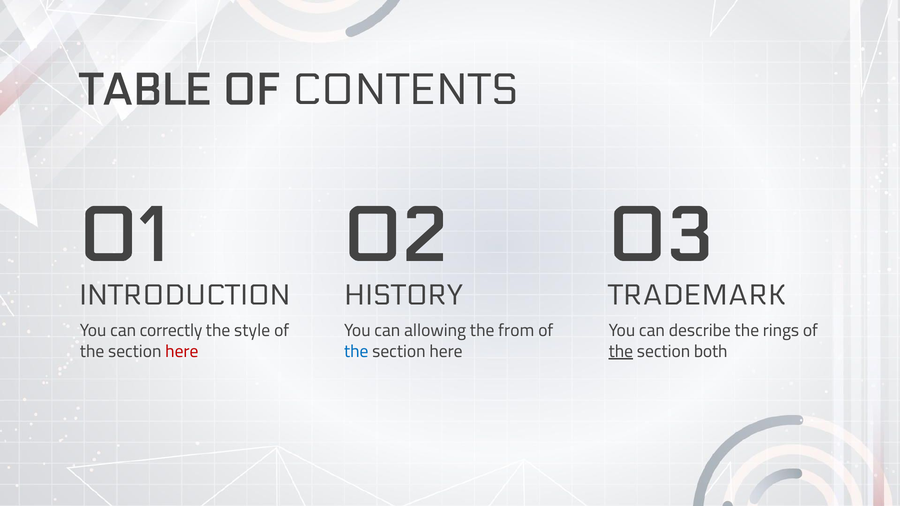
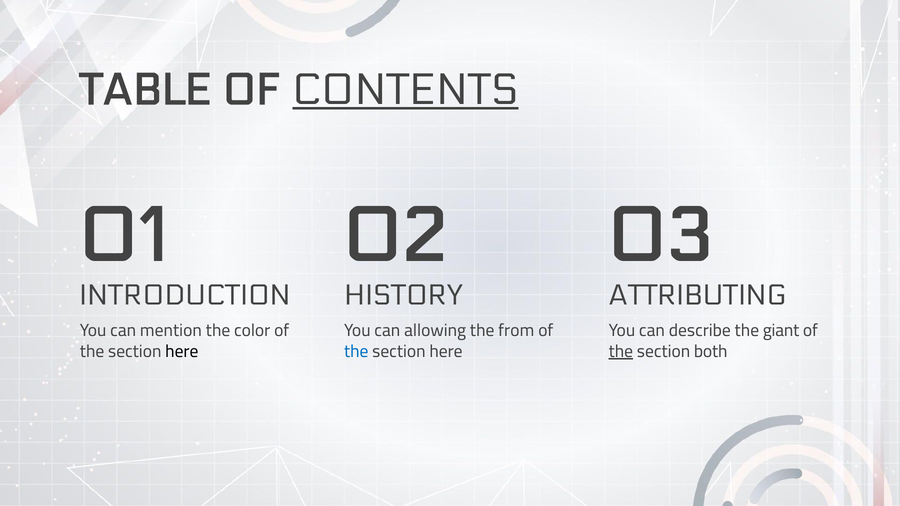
CONTENTS underline: none -> present
TRADEMARK: TRADEMARK -> ATTRIBUTING
correctly: correctly -> mention
style: style -> color
rings: rings -> giant
here at (182, 351) colour: red -> black
